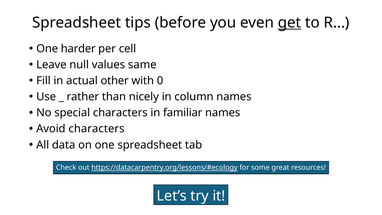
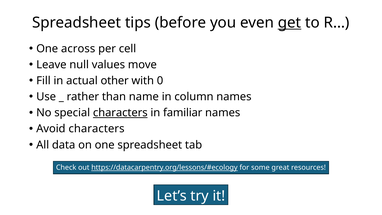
harder: harder -> across
same: same -> move
nicely: nicely -> name
characters at (120, 113) underline: none -> present
